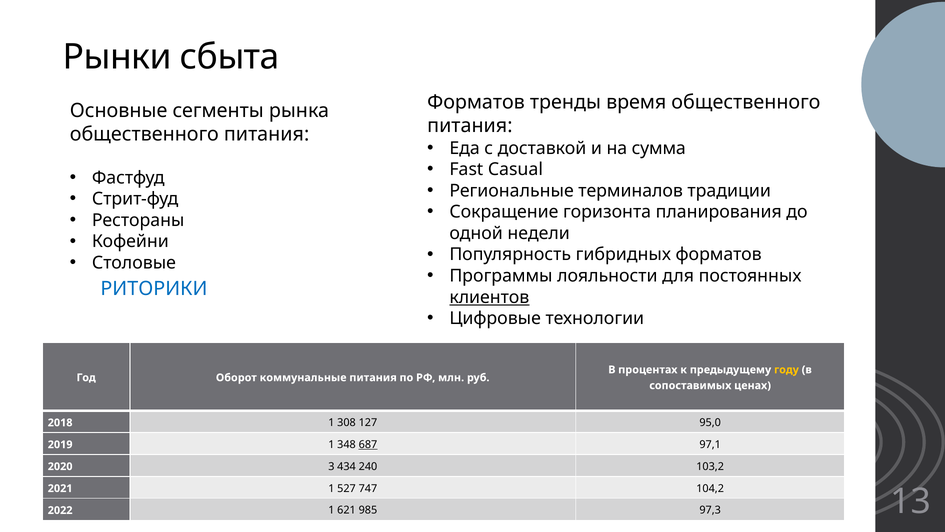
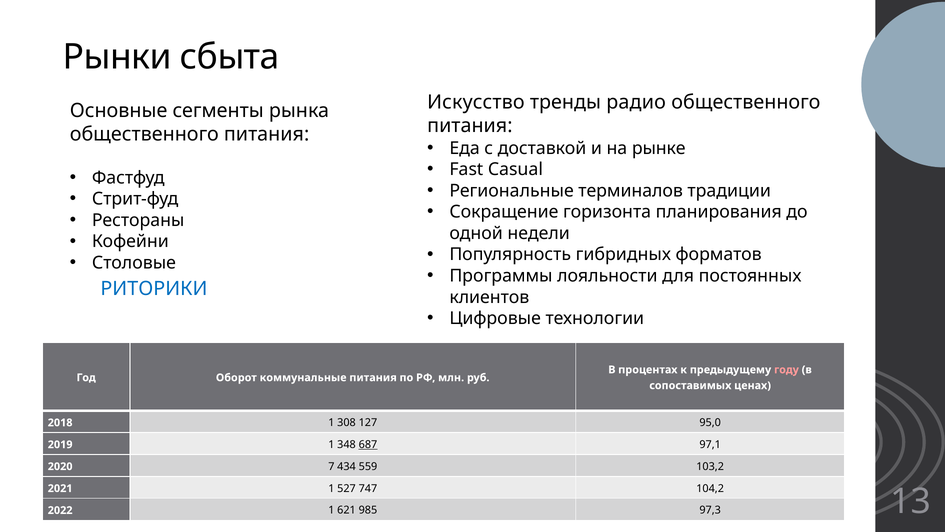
Форматов at (476, 102): Форматов -> Искусство
тренды время: время -> радио
сумма: сумма -> рынке
клиентов underline: present -> none
году colour: yellow -> pink
2020 3: 3 -> 7
240: 240 -> 559
